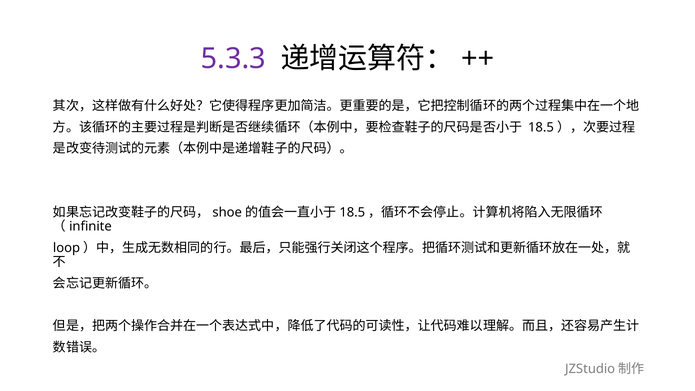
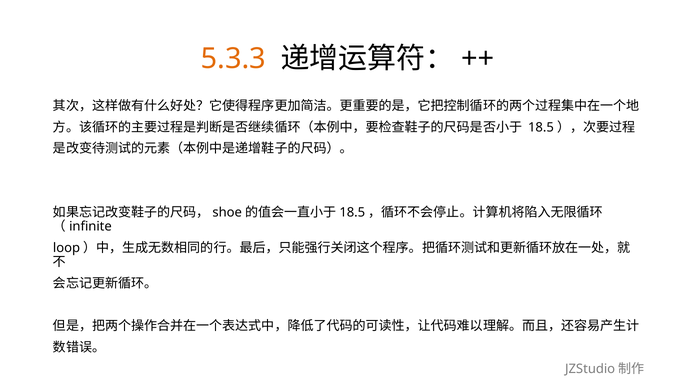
5.3.3 colour: purple -> orange
